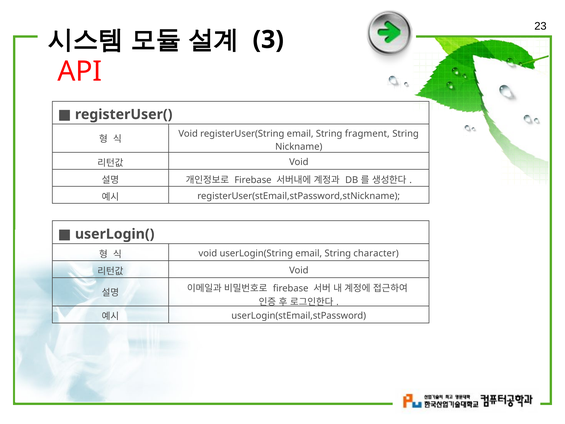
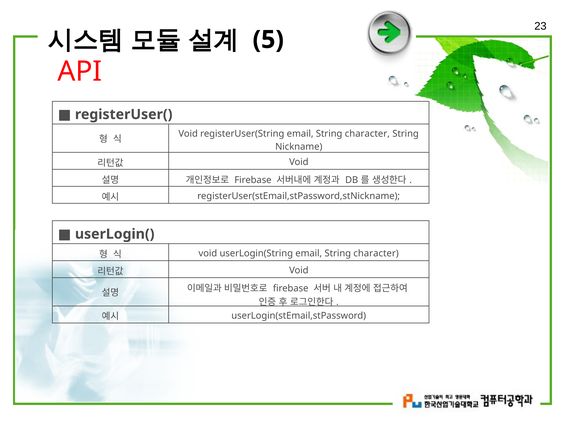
3: 3 -> 5
registerUser(String email String fragment: fragment -> character
